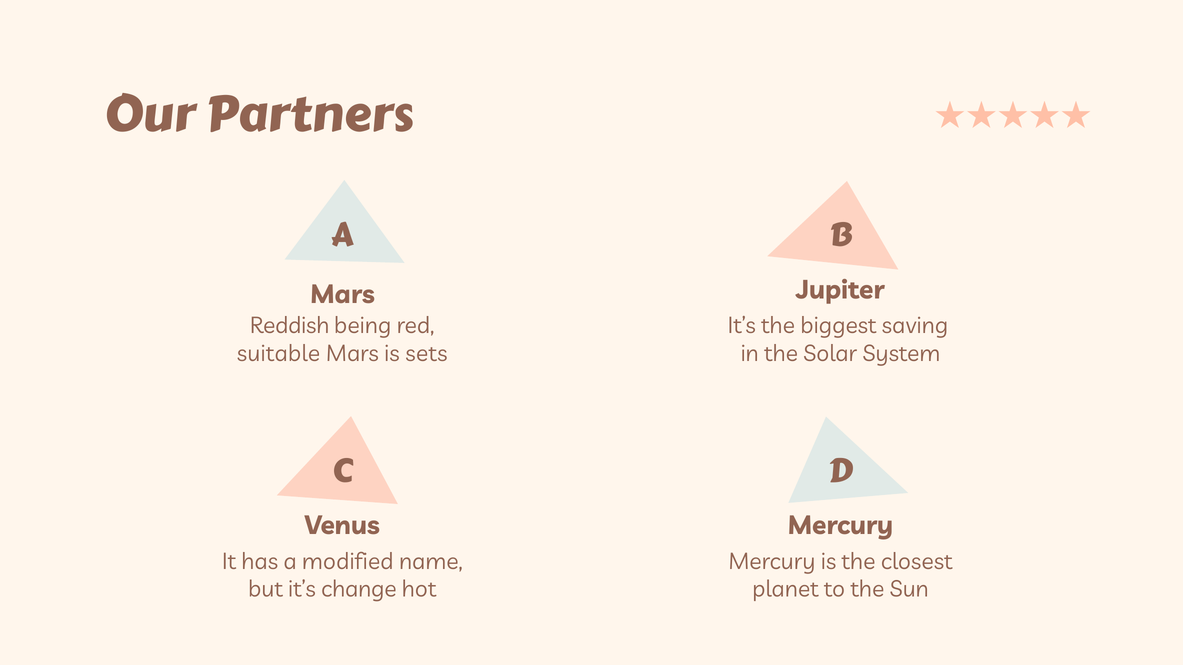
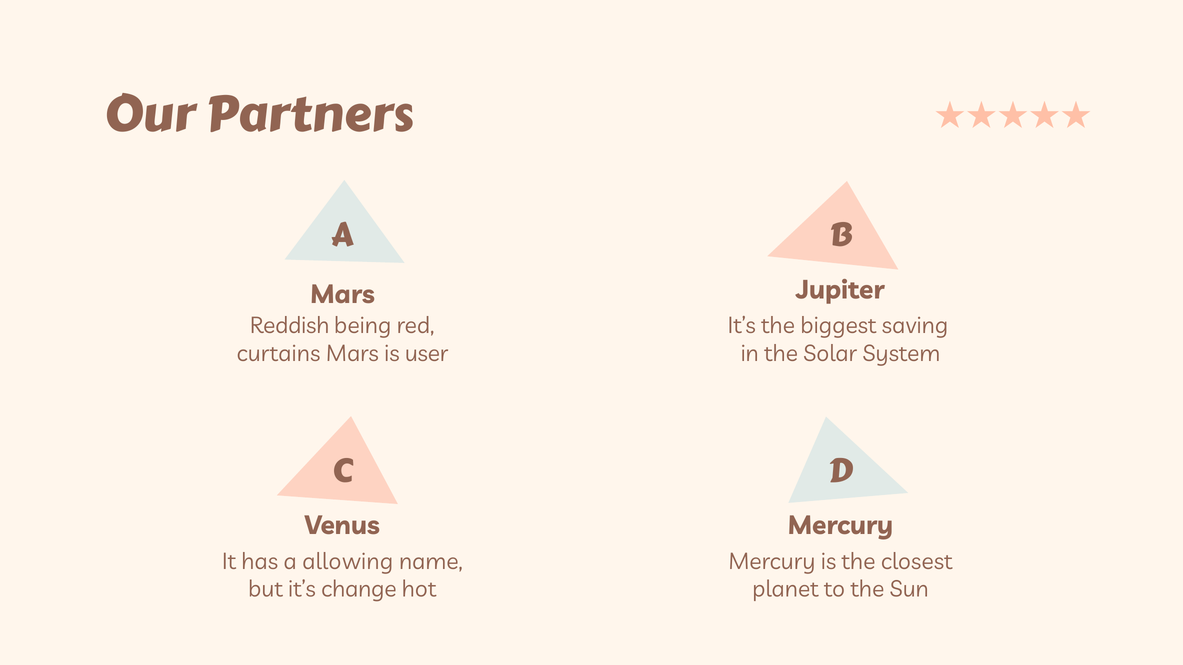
suitable: suitable -> curtains
sets: sets -> user
modified: modified -> allowing
